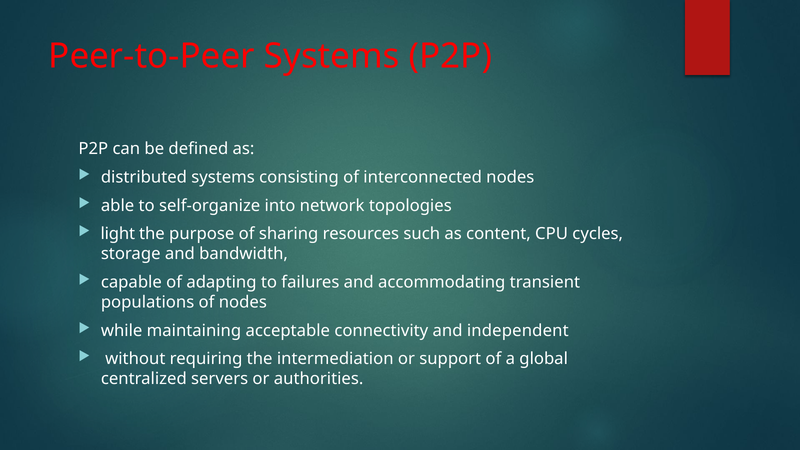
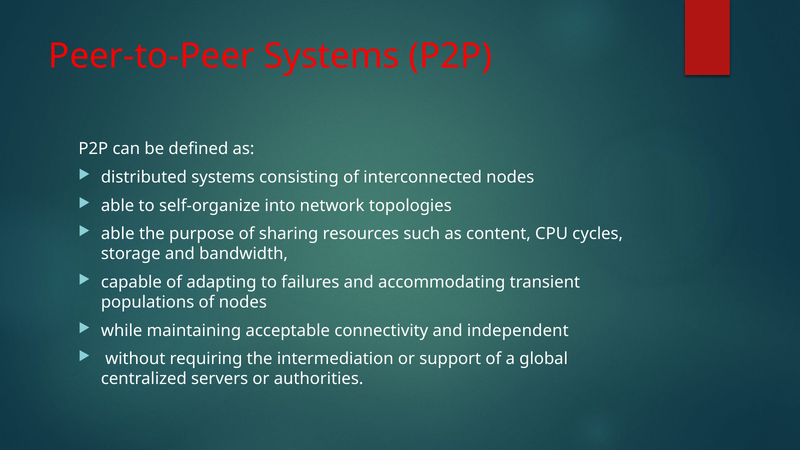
light at (118, 234): light -> able
